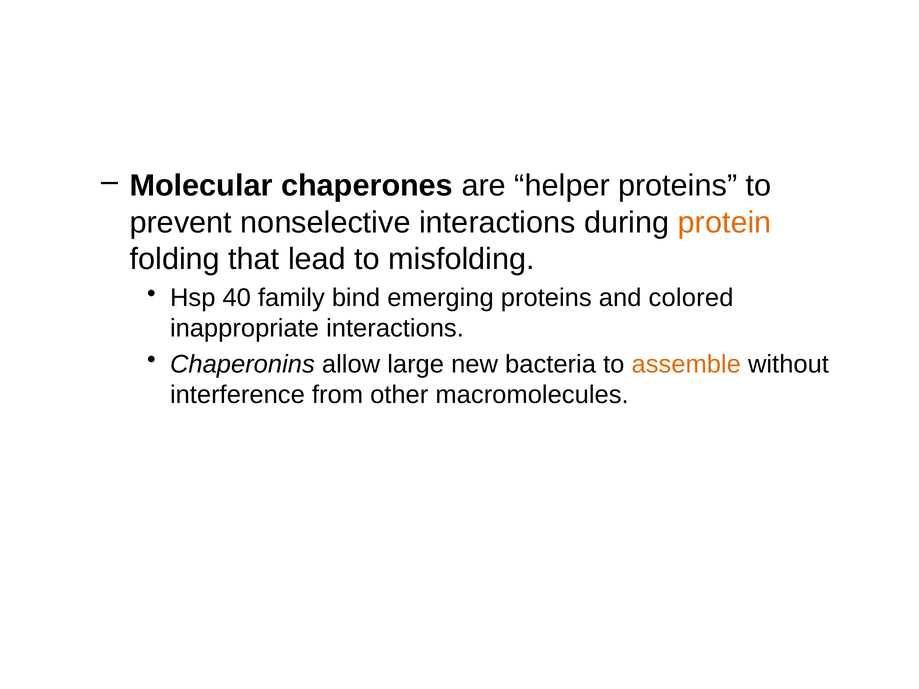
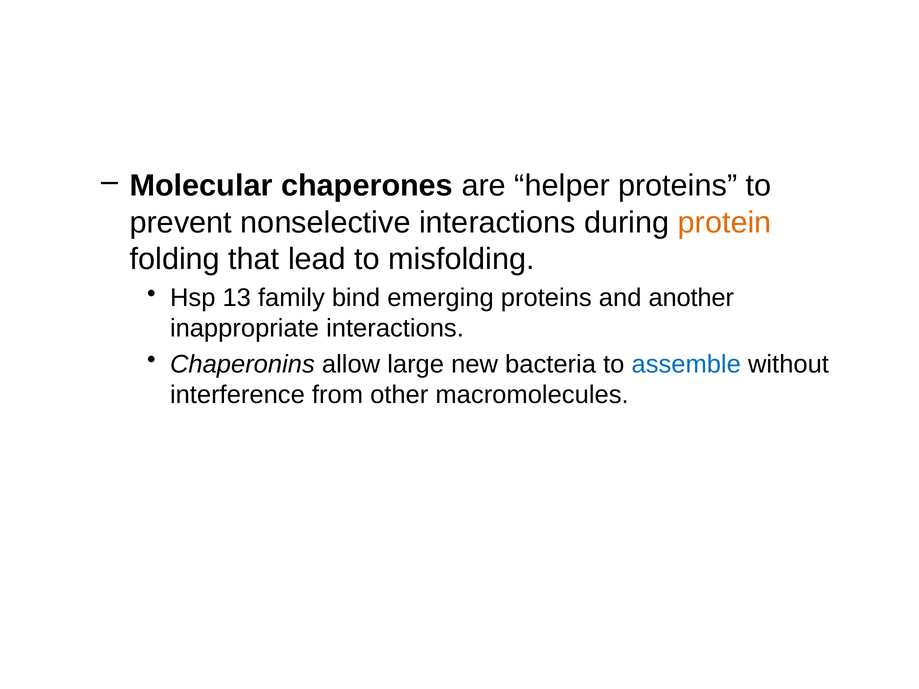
40: 40 -> 13
colored: colored -> another
assemble colour: orange -> blue
